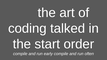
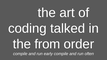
start: start -> from
